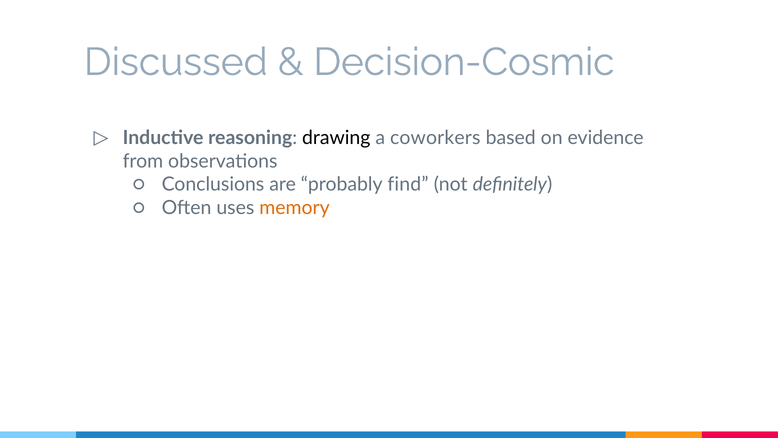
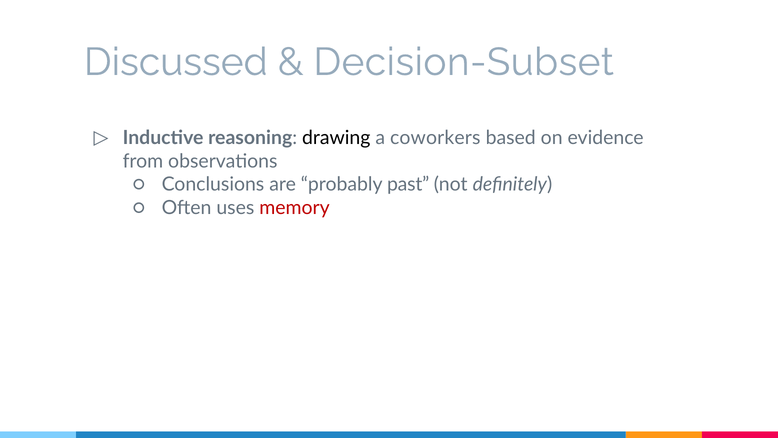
Decision-Cosmic: Decision-Cosmic -> Decision-Subset
find: find -> past
memory colour: orange -> red
